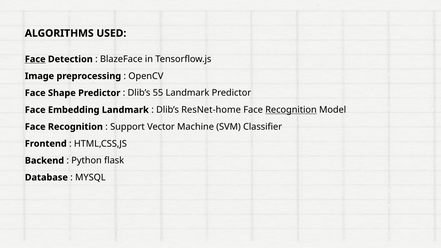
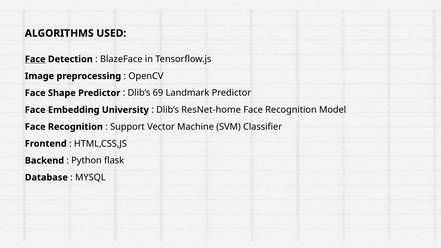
55: 55 -> 69
Embedding Landmark: Landmark -> University
Recognition at (291, 110) underline: present -> none
